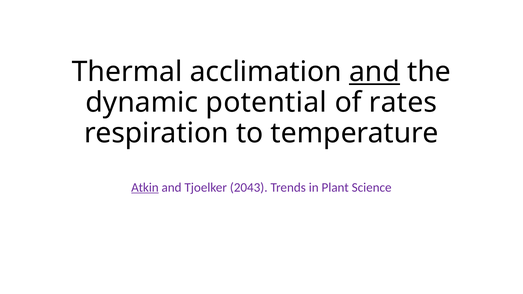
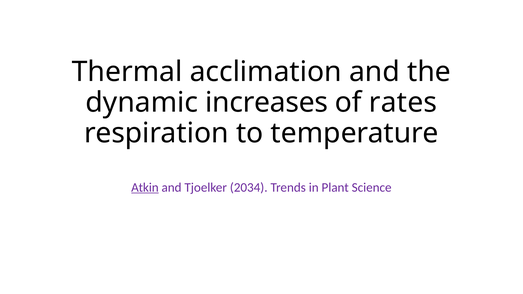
and at (375, 72) underline: present -> none
potential: potential -> increases
2043: 2043 -> 2034
